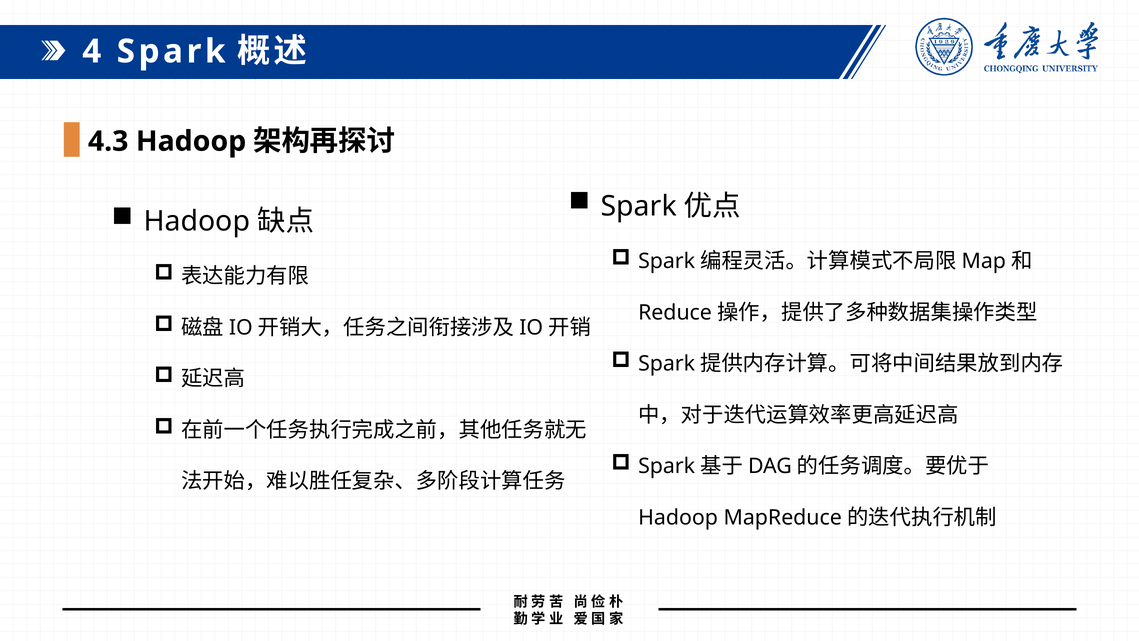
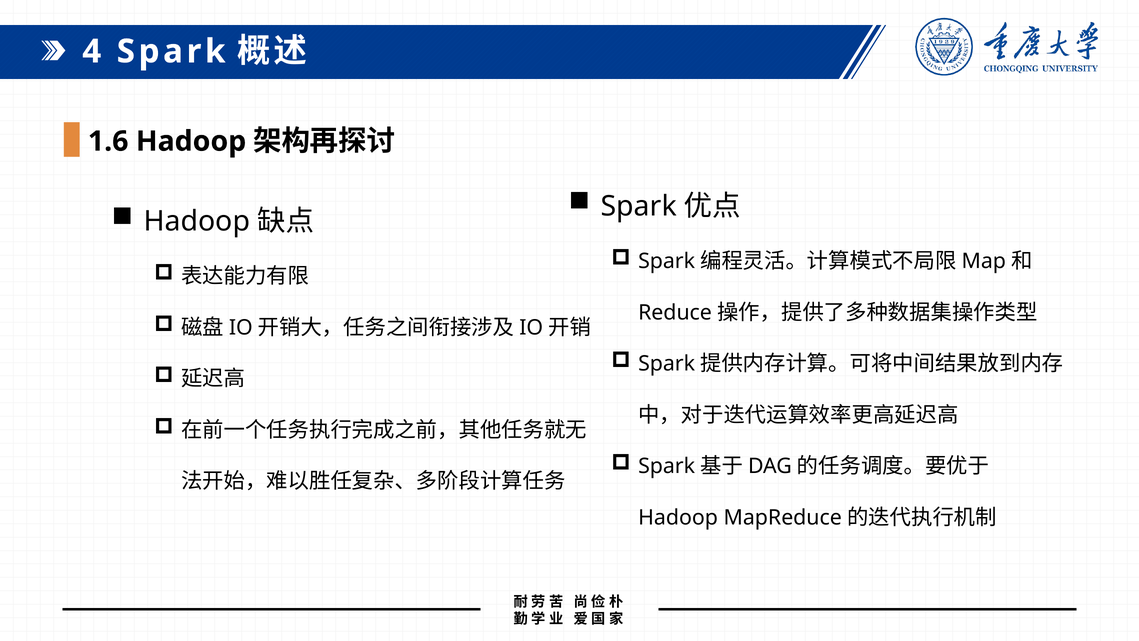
4.3: 4.3 -> 1.6
